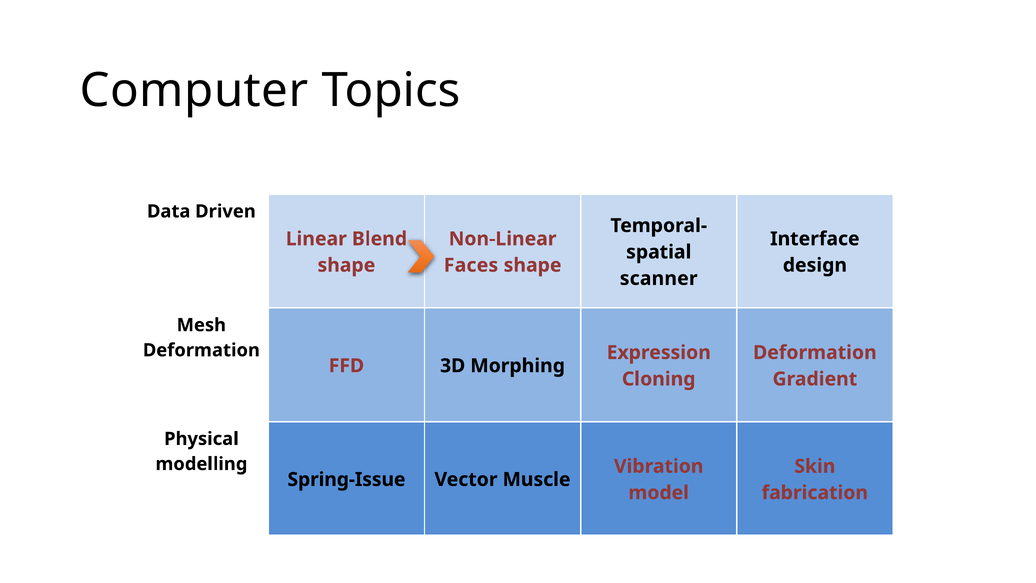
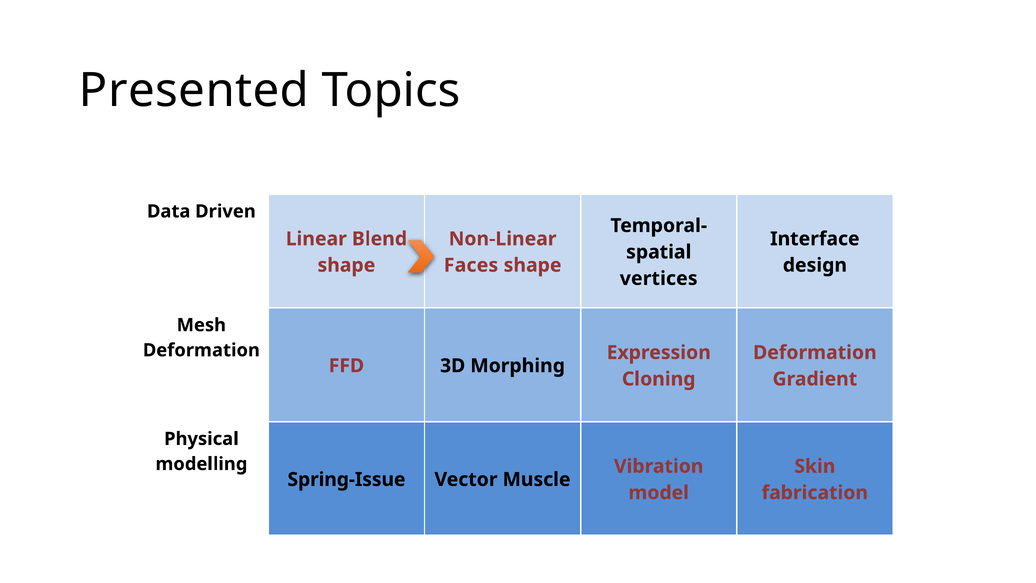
Computer: Computer -> Presented
scanner: scanner -> vertices
